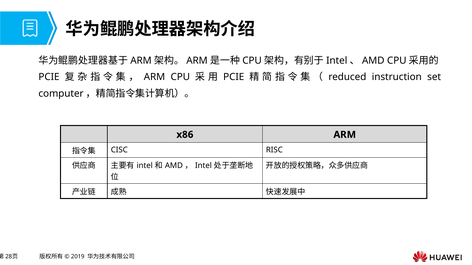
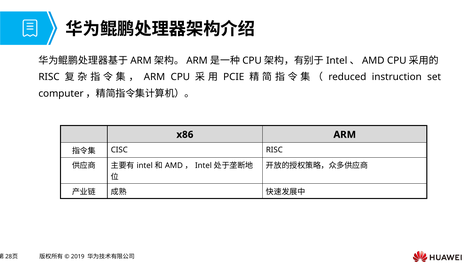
PCIE at (49, 77): PCIE -> RISC
